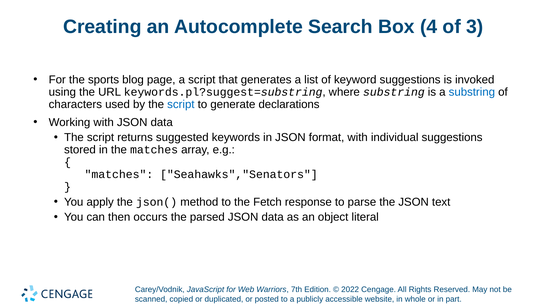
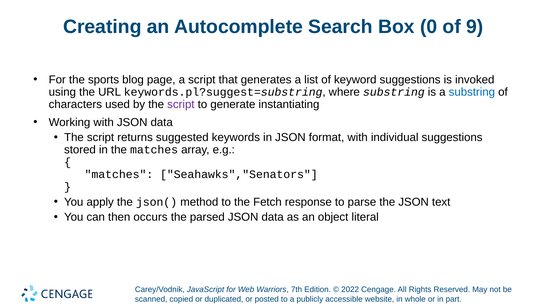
4: 4 -> 0
3: 3 -> 9
script at (181, 104) colour: blue -> purple
declarations: declarations -> instantiating
